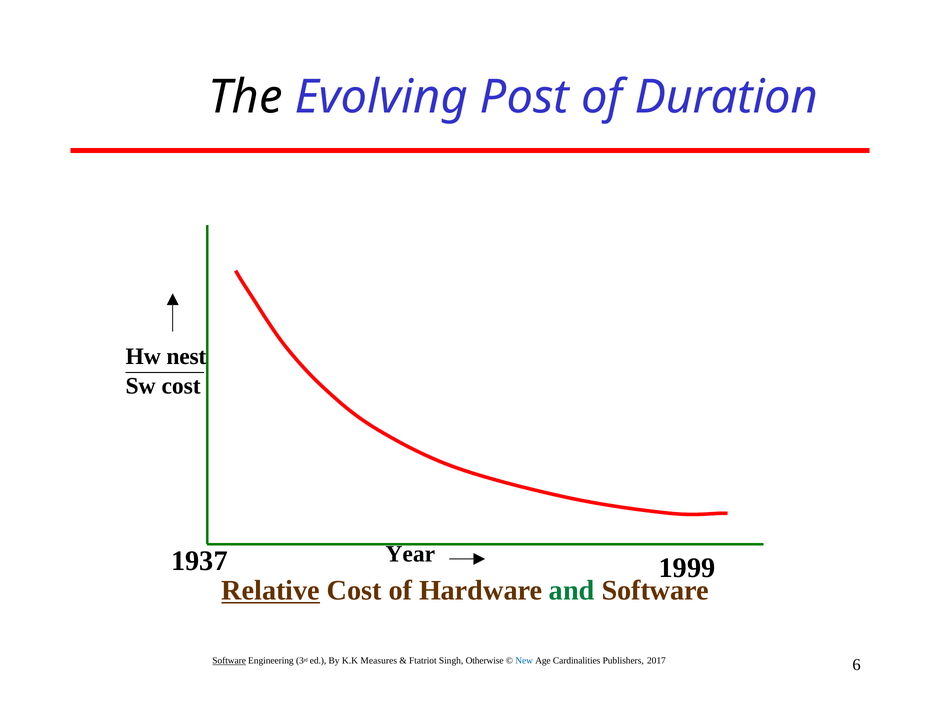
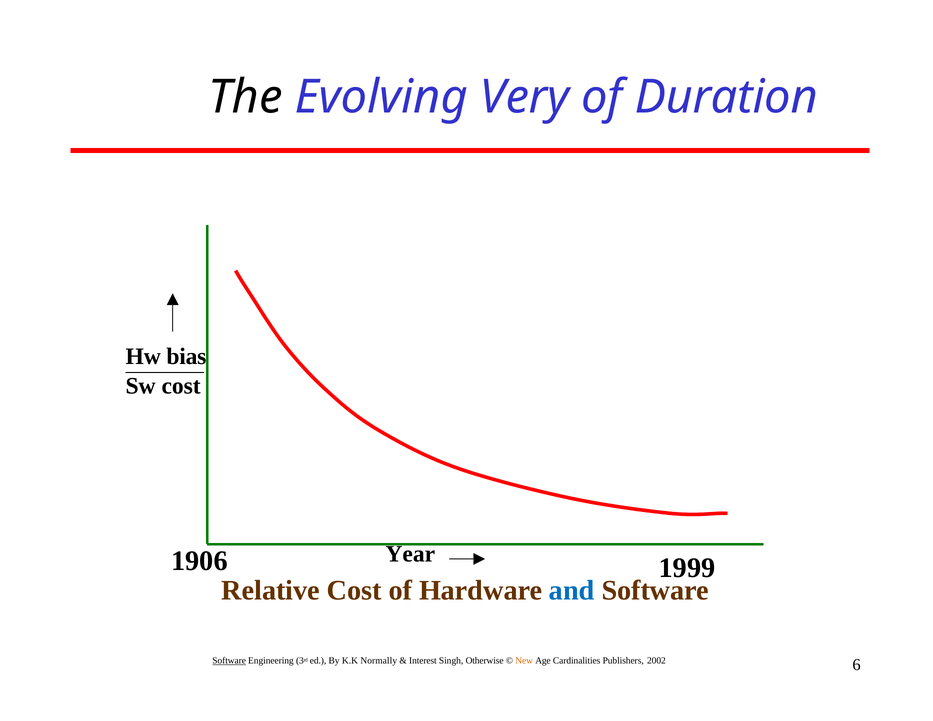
Post: Post -> Very
nest: nest -> bias
1937: 1937 -> 1906
Relative underline: present -> none
and colour: green -> blue
Measures: Measures -> Normally
Ftatriot: Ftatriot -> Interest
New colour: blue -> orange
2017: 2017 -> 2002
